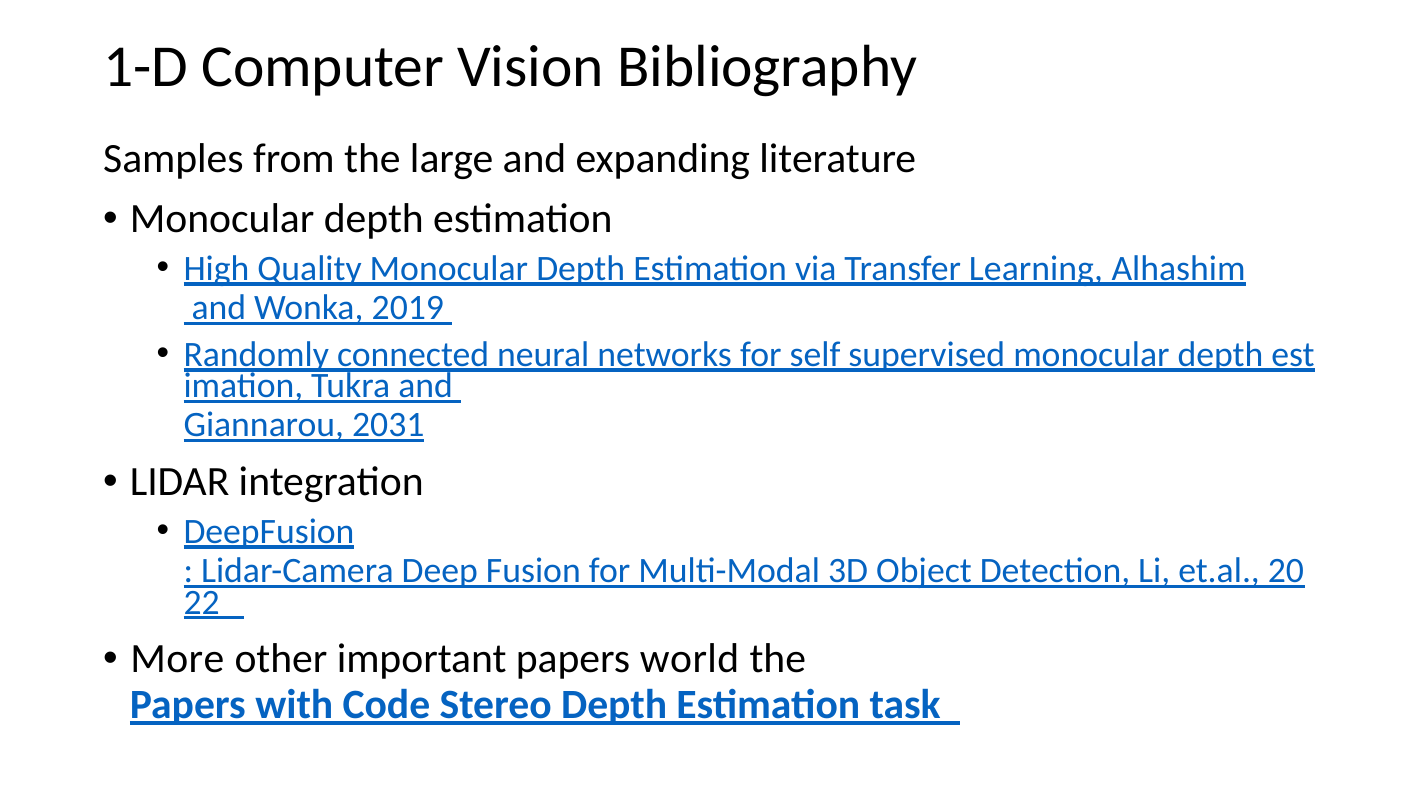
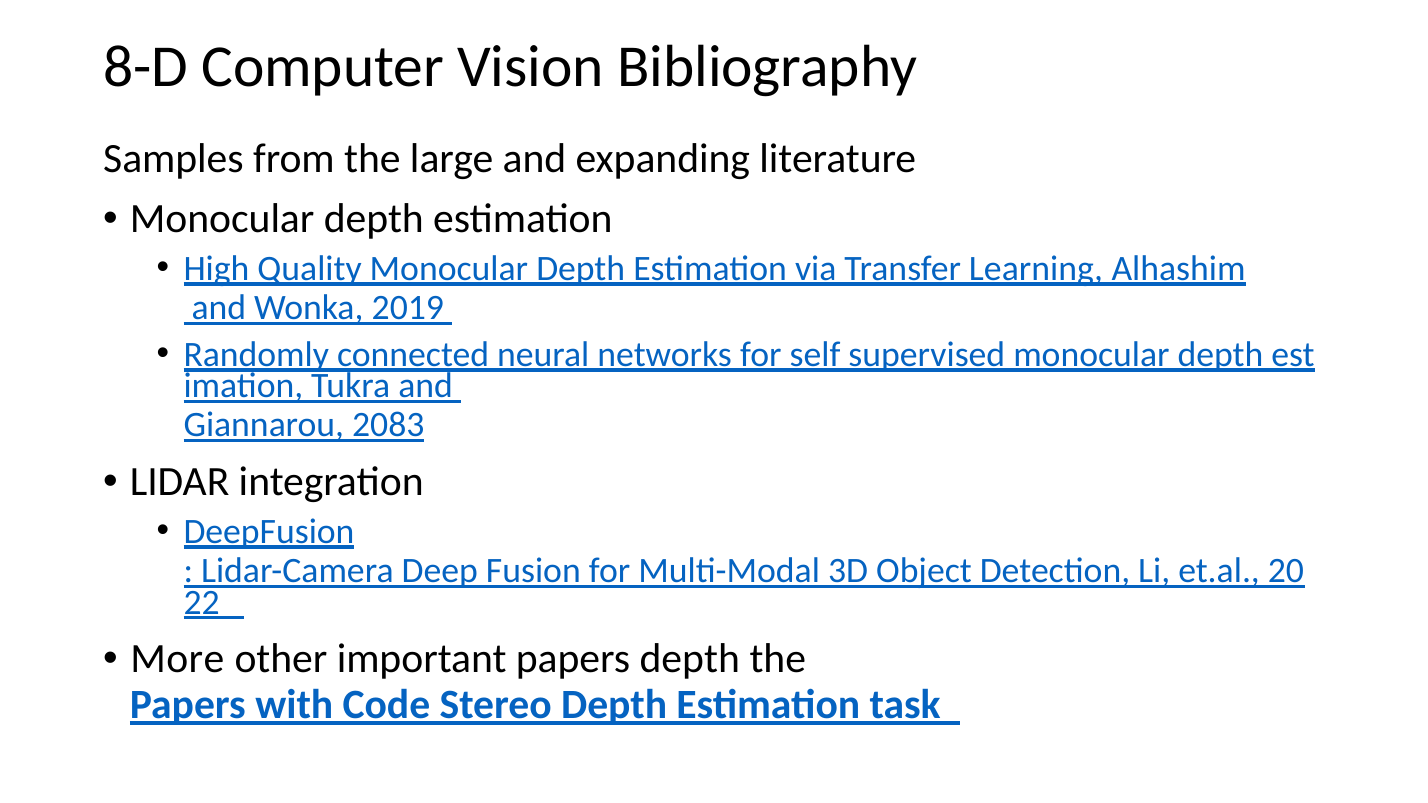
1-D: 1-D -> 8-D
2031: 2031 -> 2083
papers world: world -> depth
